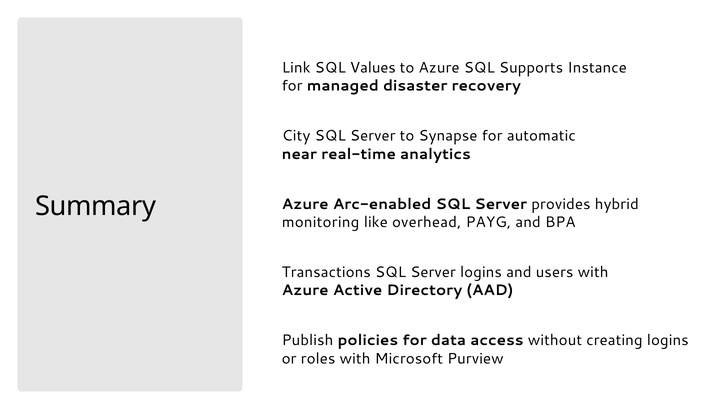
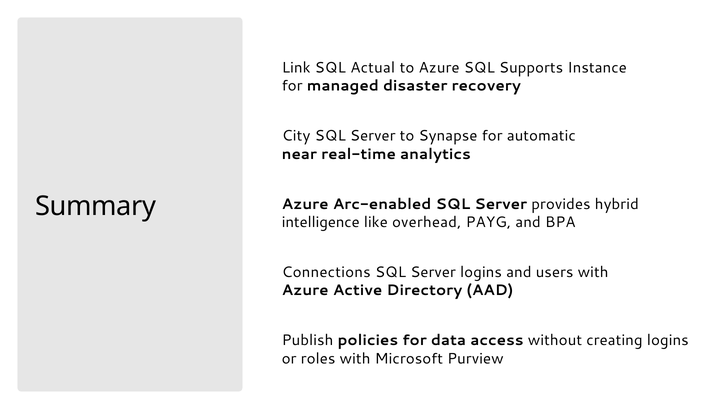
Values: Values -> Actual
monitoring: monitoring -> intelligence
Transactions: Transactions -> Connections
